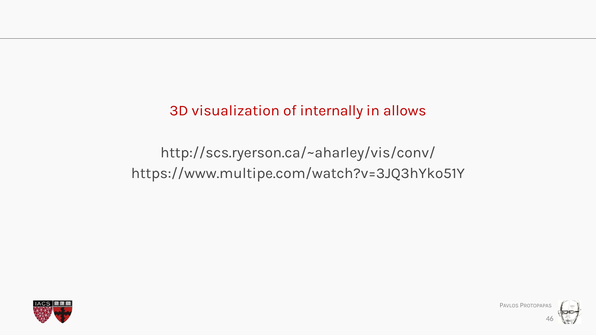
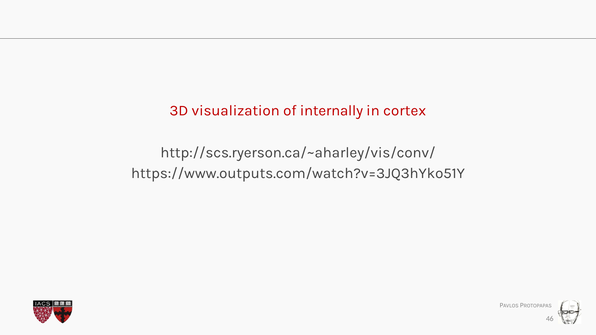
allows: allows -> cortex
https://www.multipe.com/watch?v=3JQ3hYko51Y: https://www.multipe.com/watch?v=3JQ3hYko51Y -> https://www.outputs.com/watch?v=3JQ3hYko51Y
